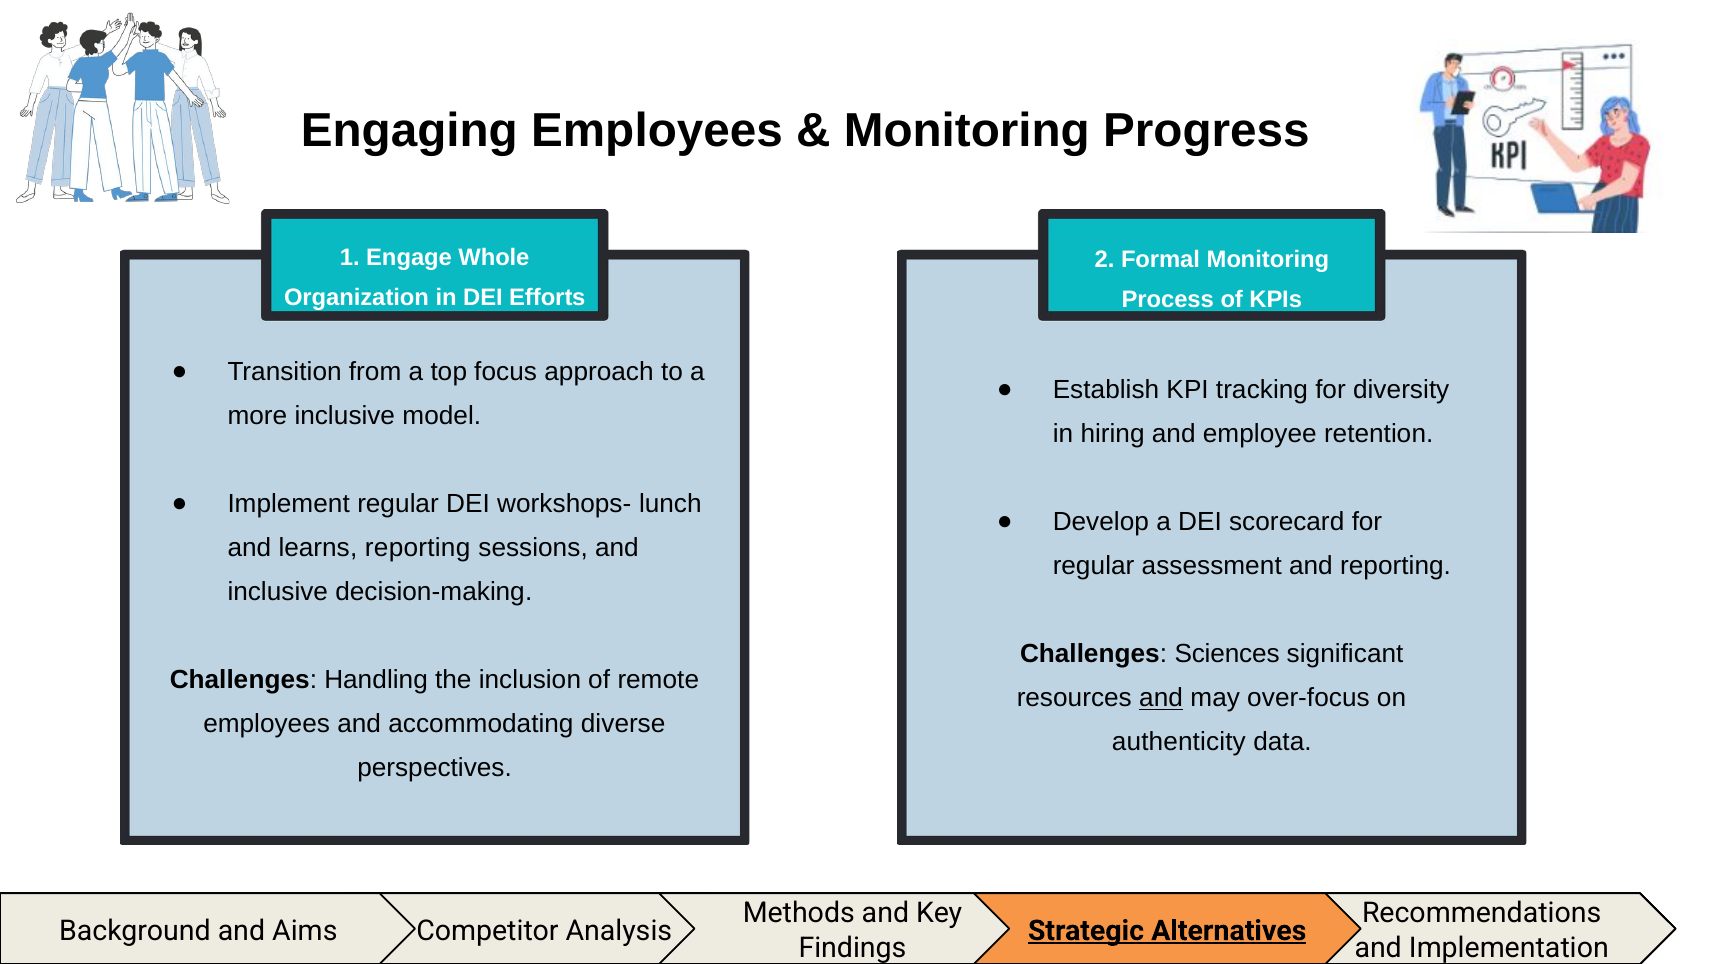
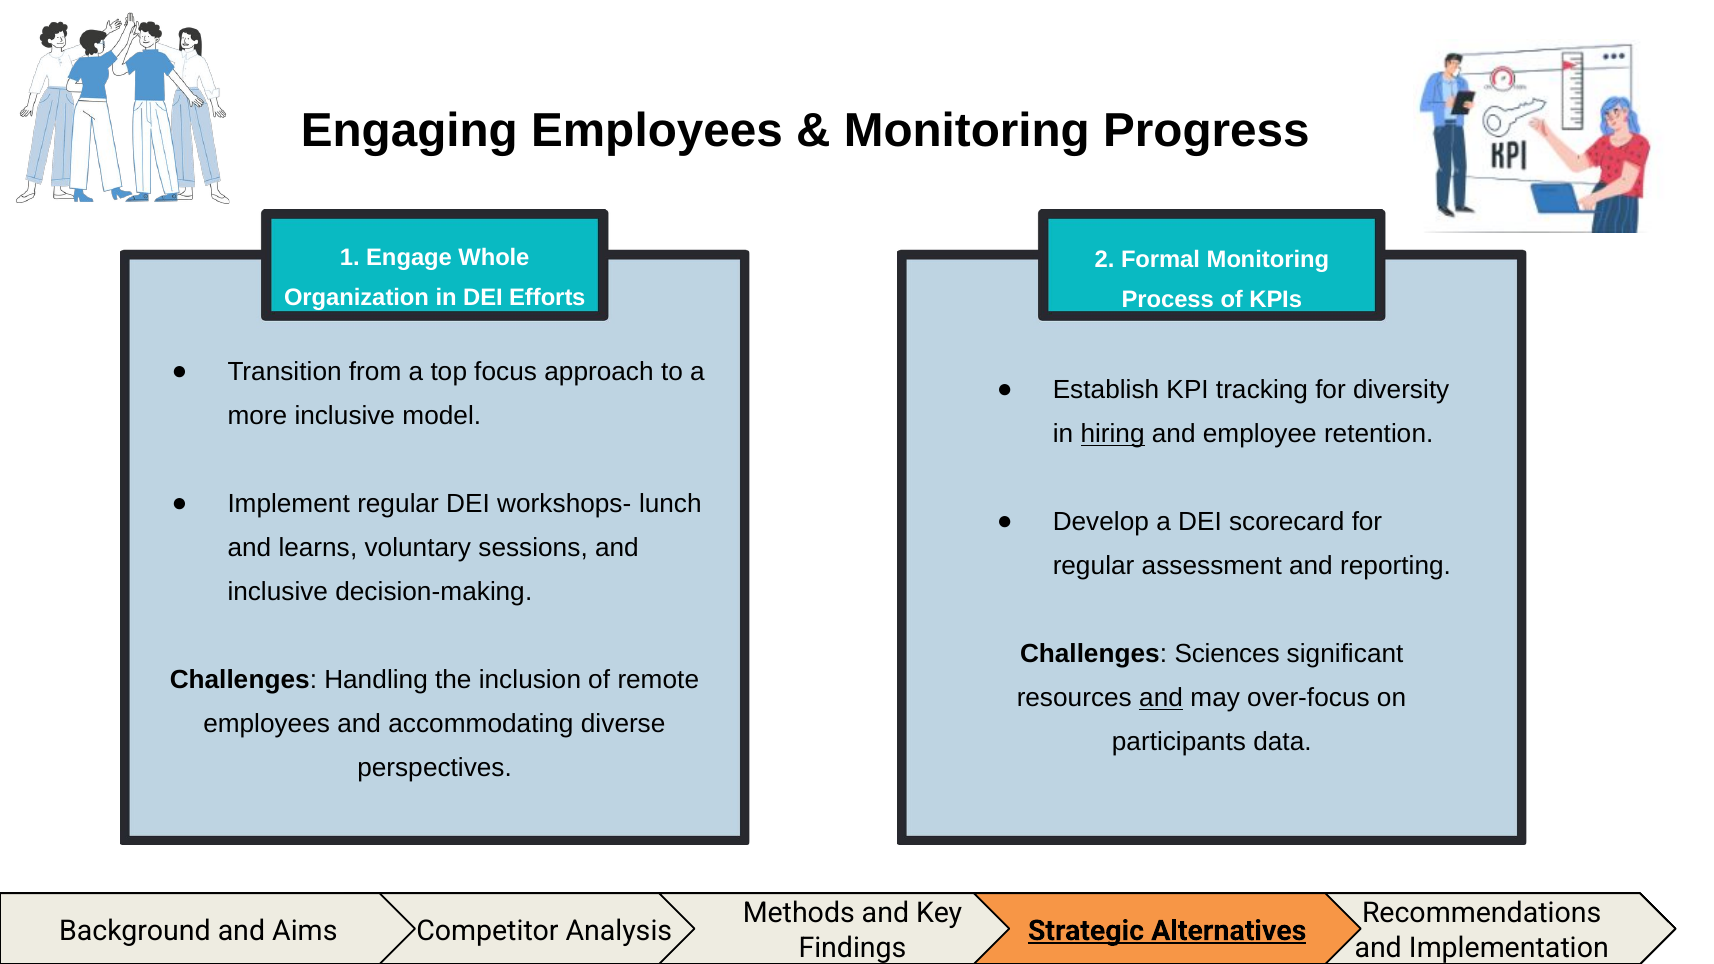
hiring underline: none -> present
learns reporting: reporting -> voluntary
authenticity: authenticity -> participants
